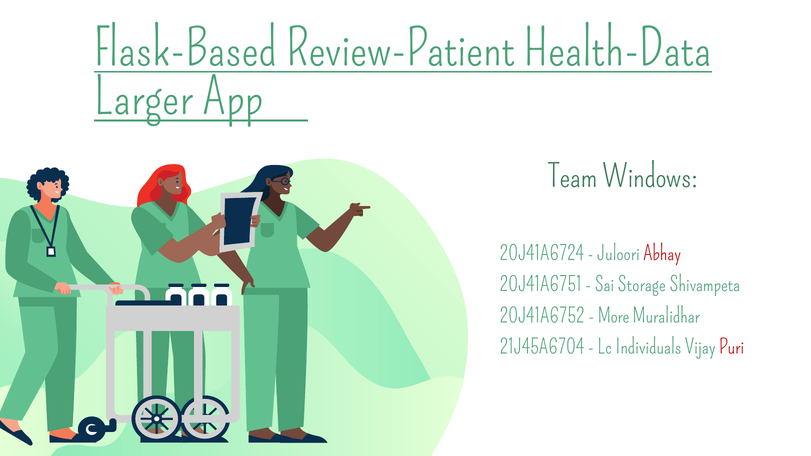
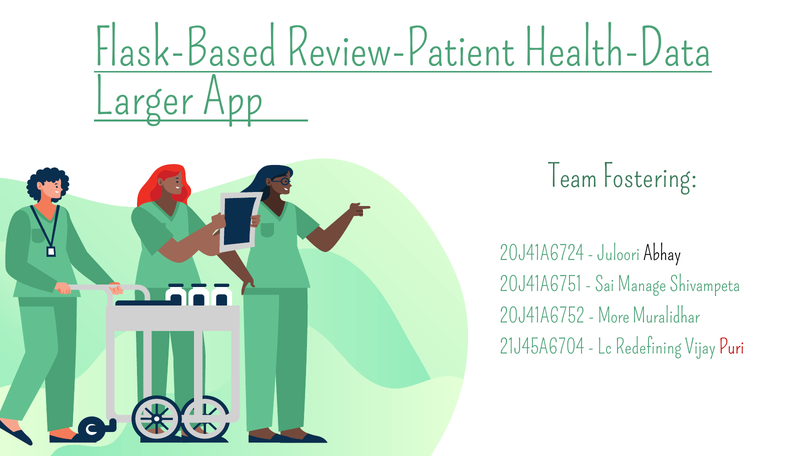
Windows: Windows -> Fostering
Abhay colour: red -> black
Storage: Storage -> Manage
Individuals: Individuals -> Redefining
